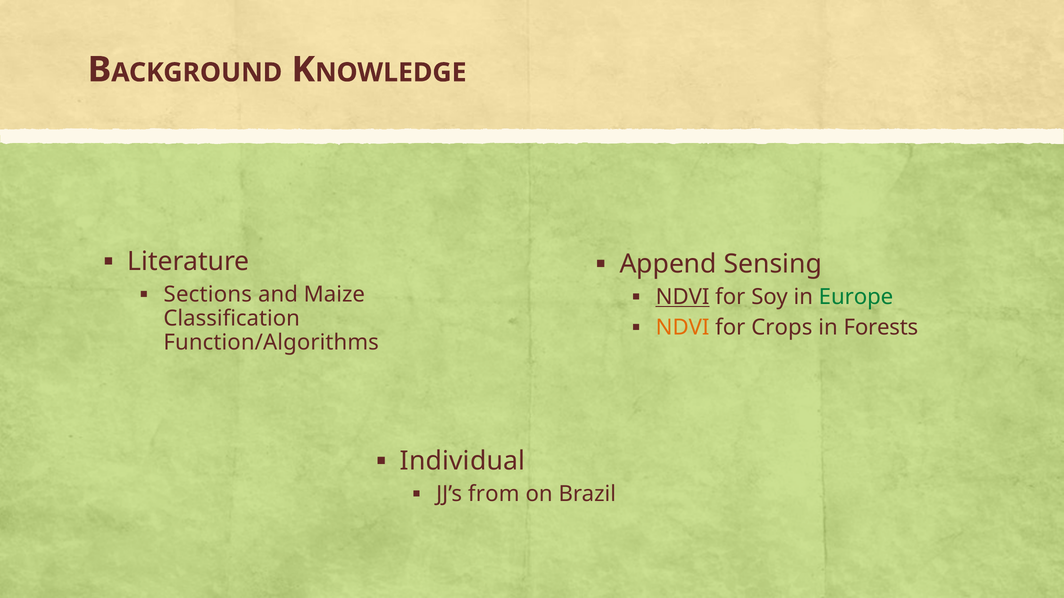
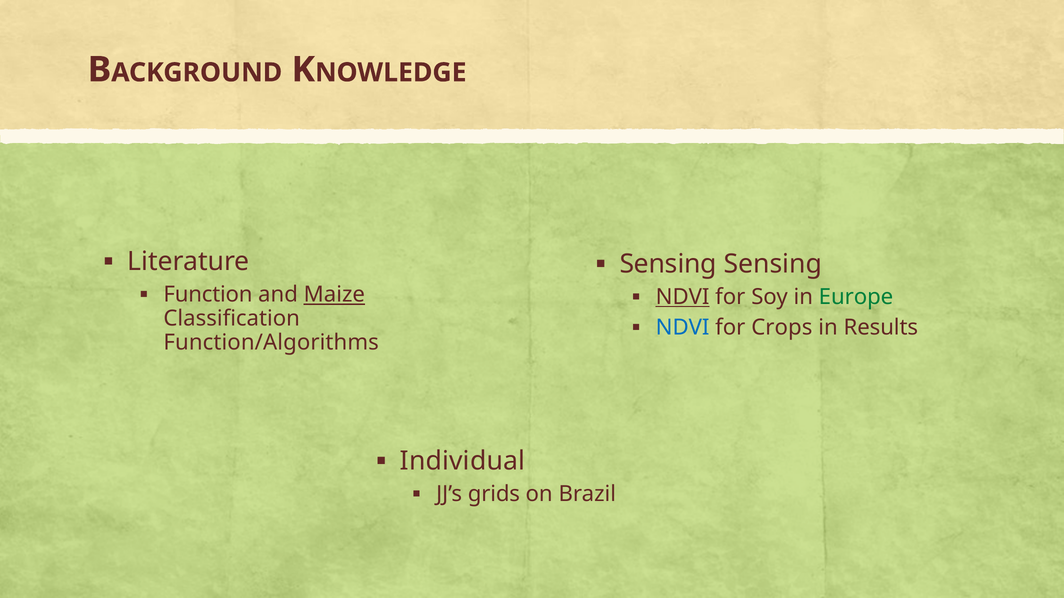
Append at (668, 264): Append -> Sensing
Sections: Sections -> Function
Maize underline: none -> present
NDVI at (683, 328) colour: orange -> blue
Forests: Forests -> Results
from: from -> grids
